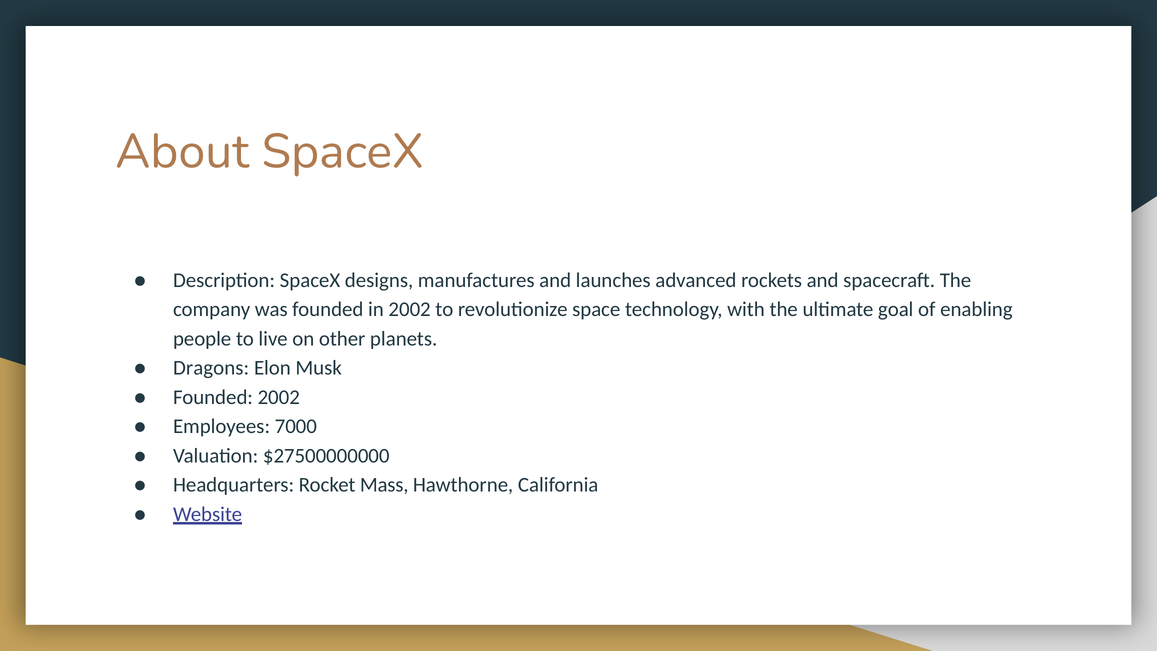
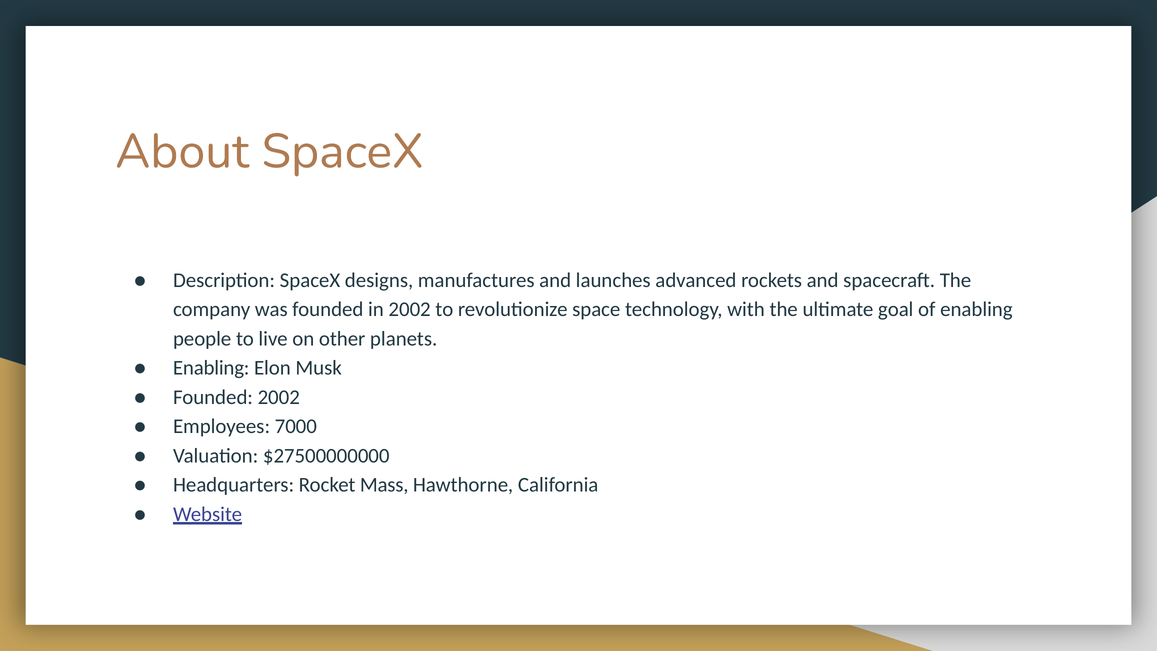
Dragons at (211, 368): Dragons -> Enabling
